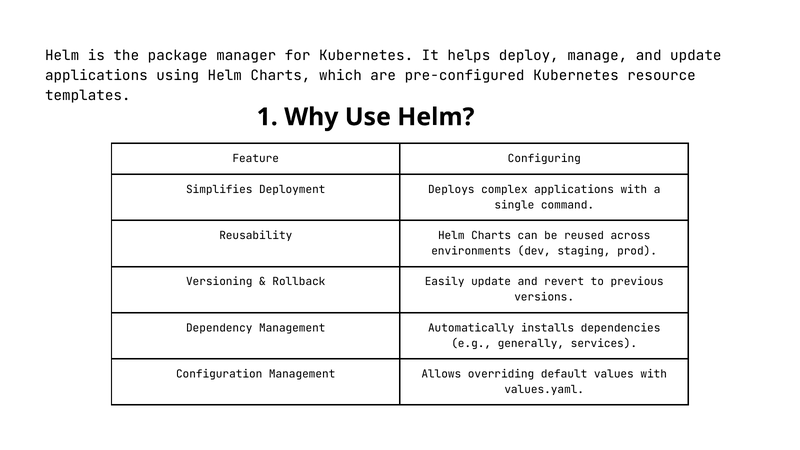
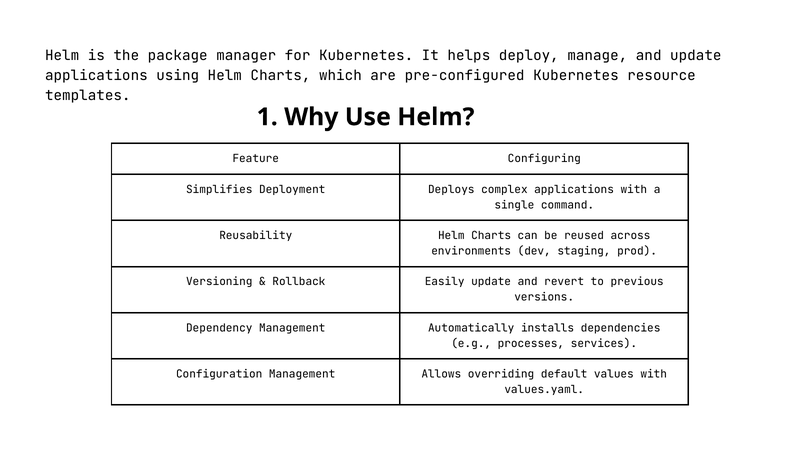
generally: generally -> processes
